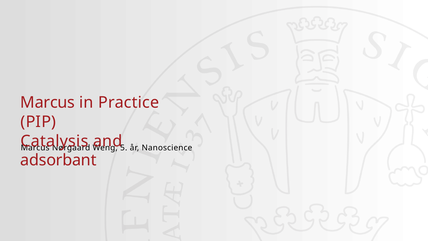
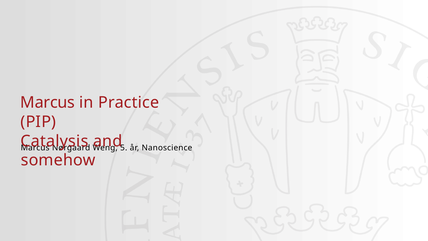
adsorbant: adsorbant -> somehow
